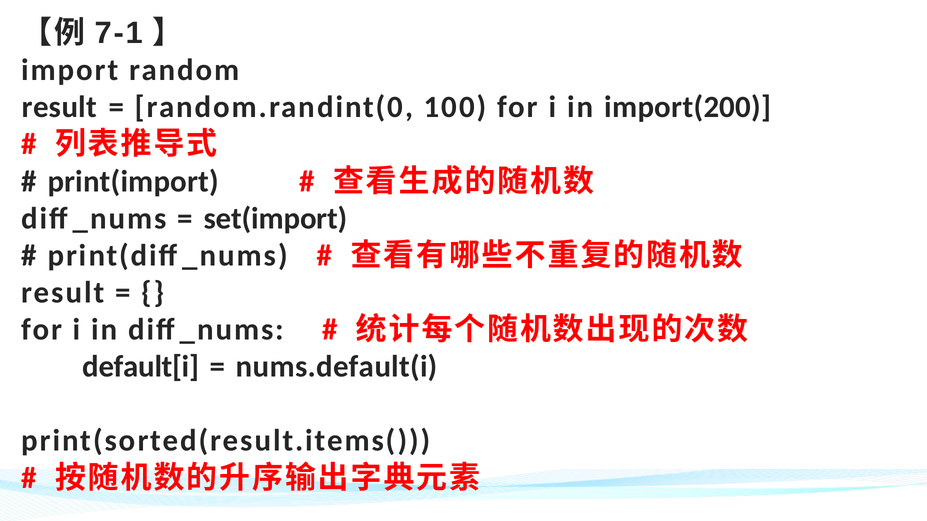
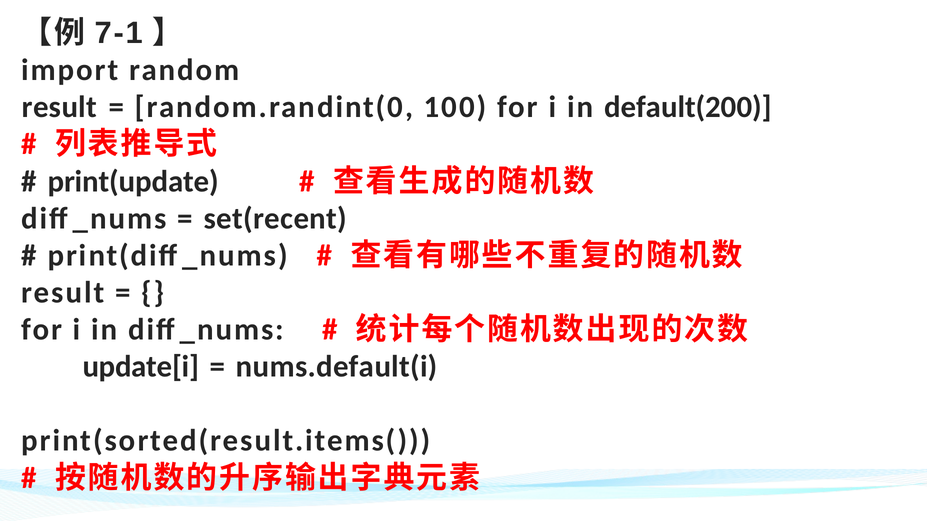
import(200: import(200 -> default(200
print(import: print(import -> print(update
set(import: set(import -> set(recent
default[i: default[i -> update[i
